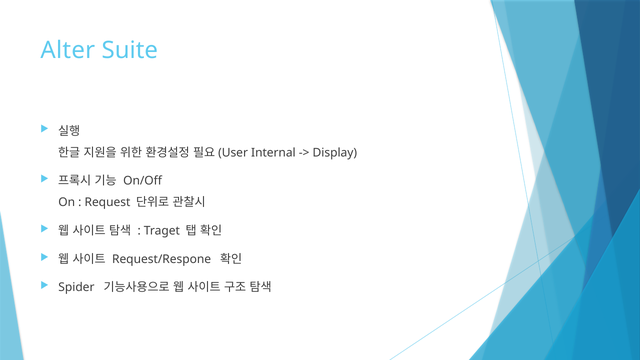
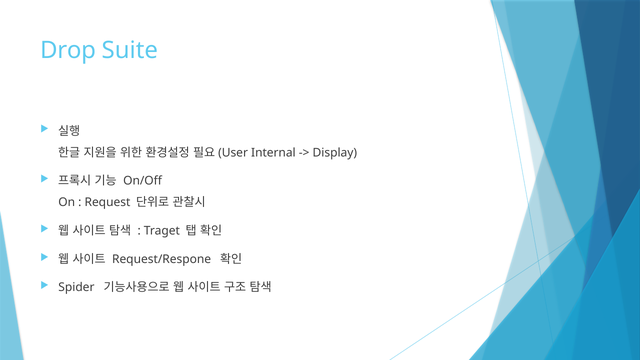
Alter: Alter -> Drop
